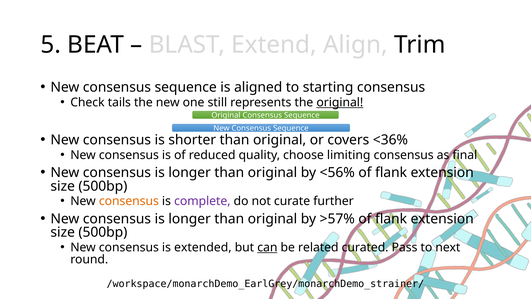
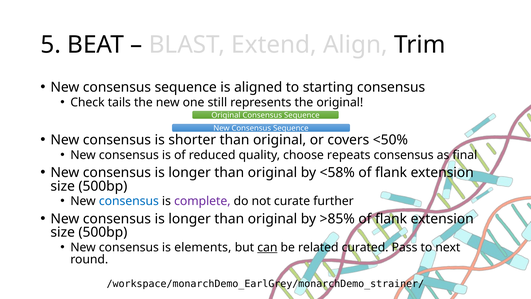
original at (340, 102) underline: present -> none
<36%: <36% -> <50%
limiting: limiting -> repeats
<56%: <56% -> <58%
consensus at (129, 201) colour: orange -> blue
>57%: >57% -> >85%
extended: extended -> elements
